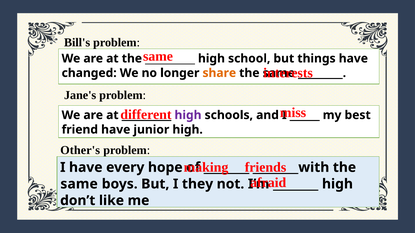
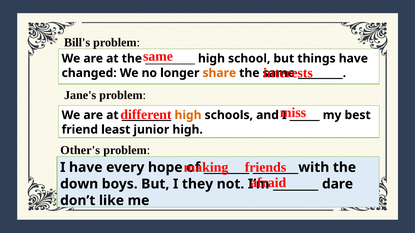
high at (188, 115) colour: purple -> orange
friend have: have -> least
same at (79, 184): same -> down
high at (337, 184): high -> dare
